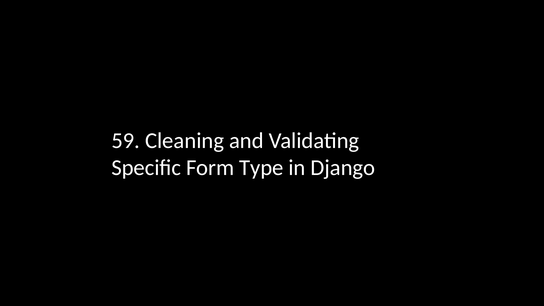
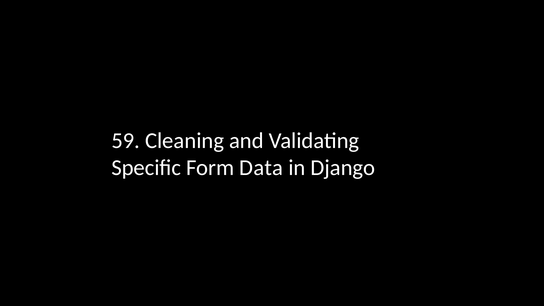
Type: Type -> Data
